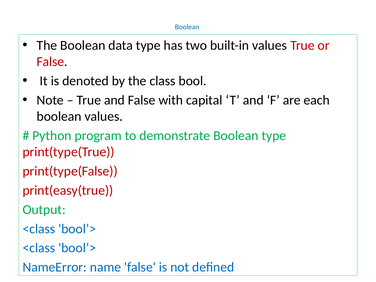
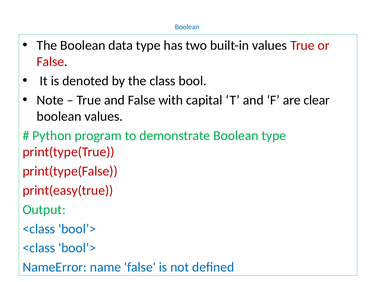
each: each -> clear
